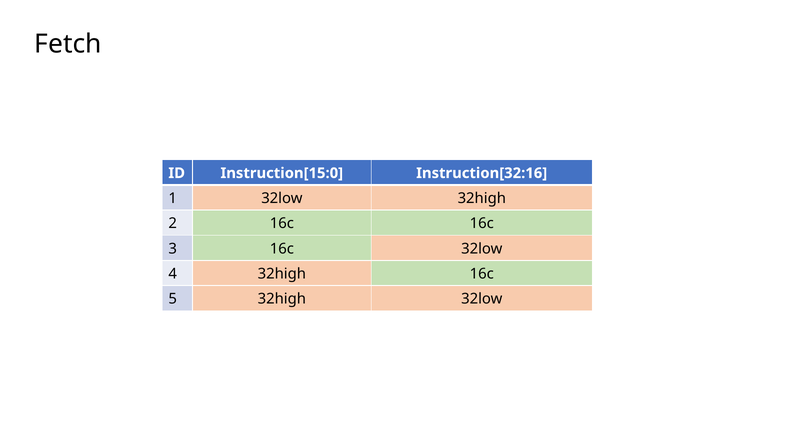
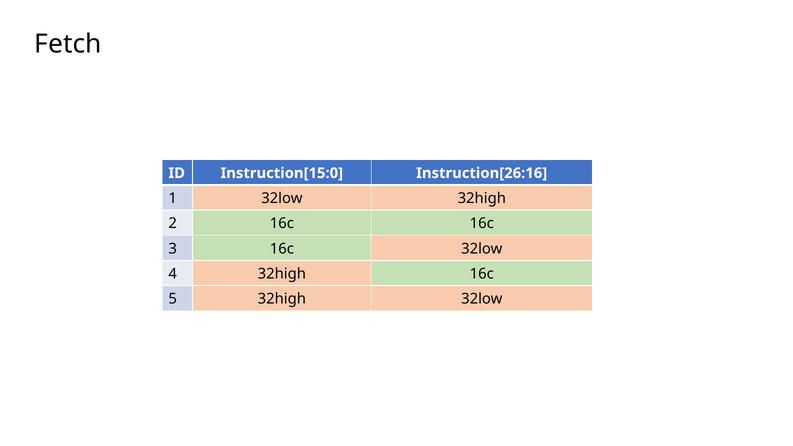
Instruction[32:16: Instruction[32:16 -> Instruction[26:16
